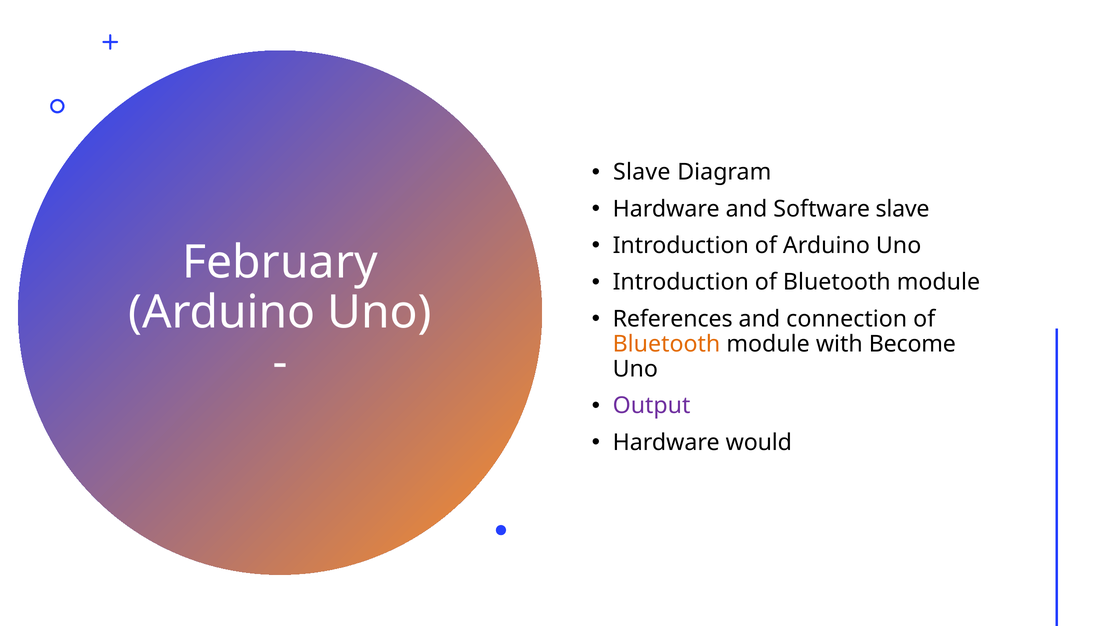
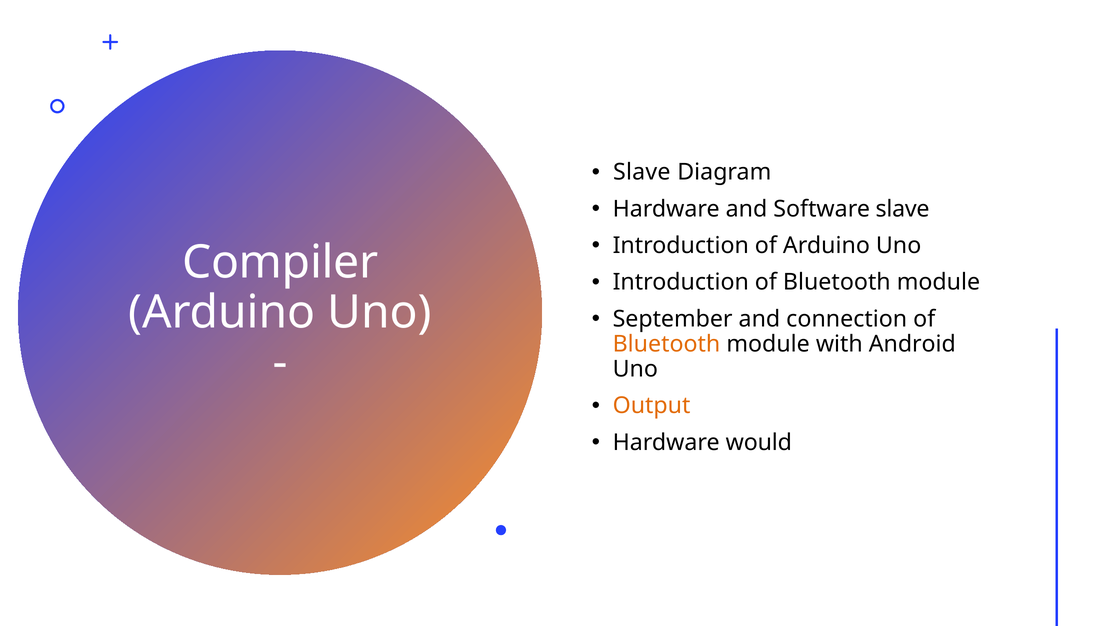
February: February -> Compiler
References: References -> September
Become: Become -> Android
Output colour: purple -> orange
